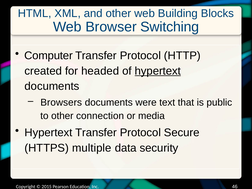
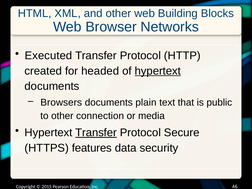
Switching: Switching -> Networks
Computer: Computer -> Executed
were: were -> plain
Transfer at (96, 133) underline: none -> present
multiple: multiple -> features
